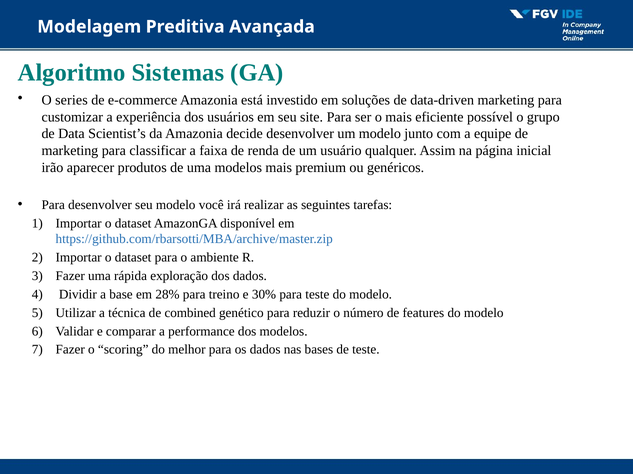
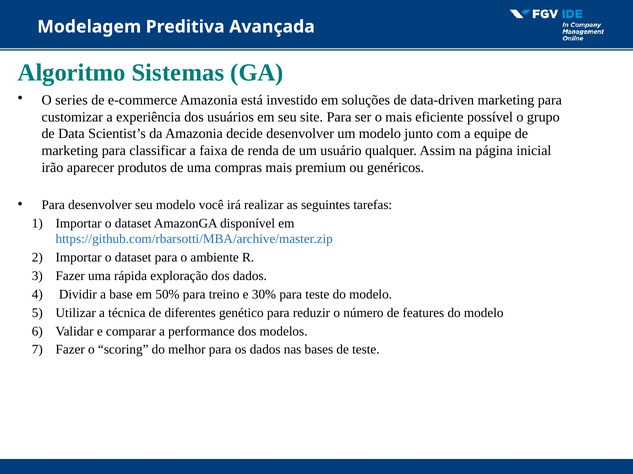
uma modelos: modelos -> compras
28%: 28% -> 50%
combined: combined -> diferentes
